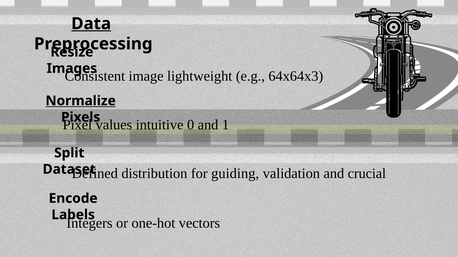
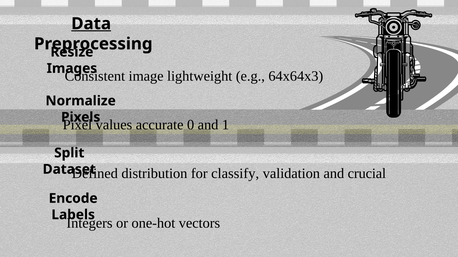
Normalize underline: present -> none
intuitive: intuitive -> accurate
guiding: guiding -> classify
